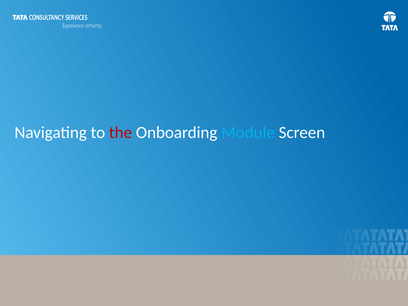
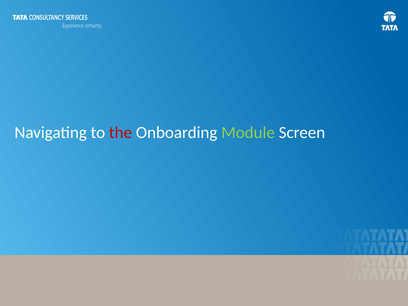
Module colour: light blue -> light green
